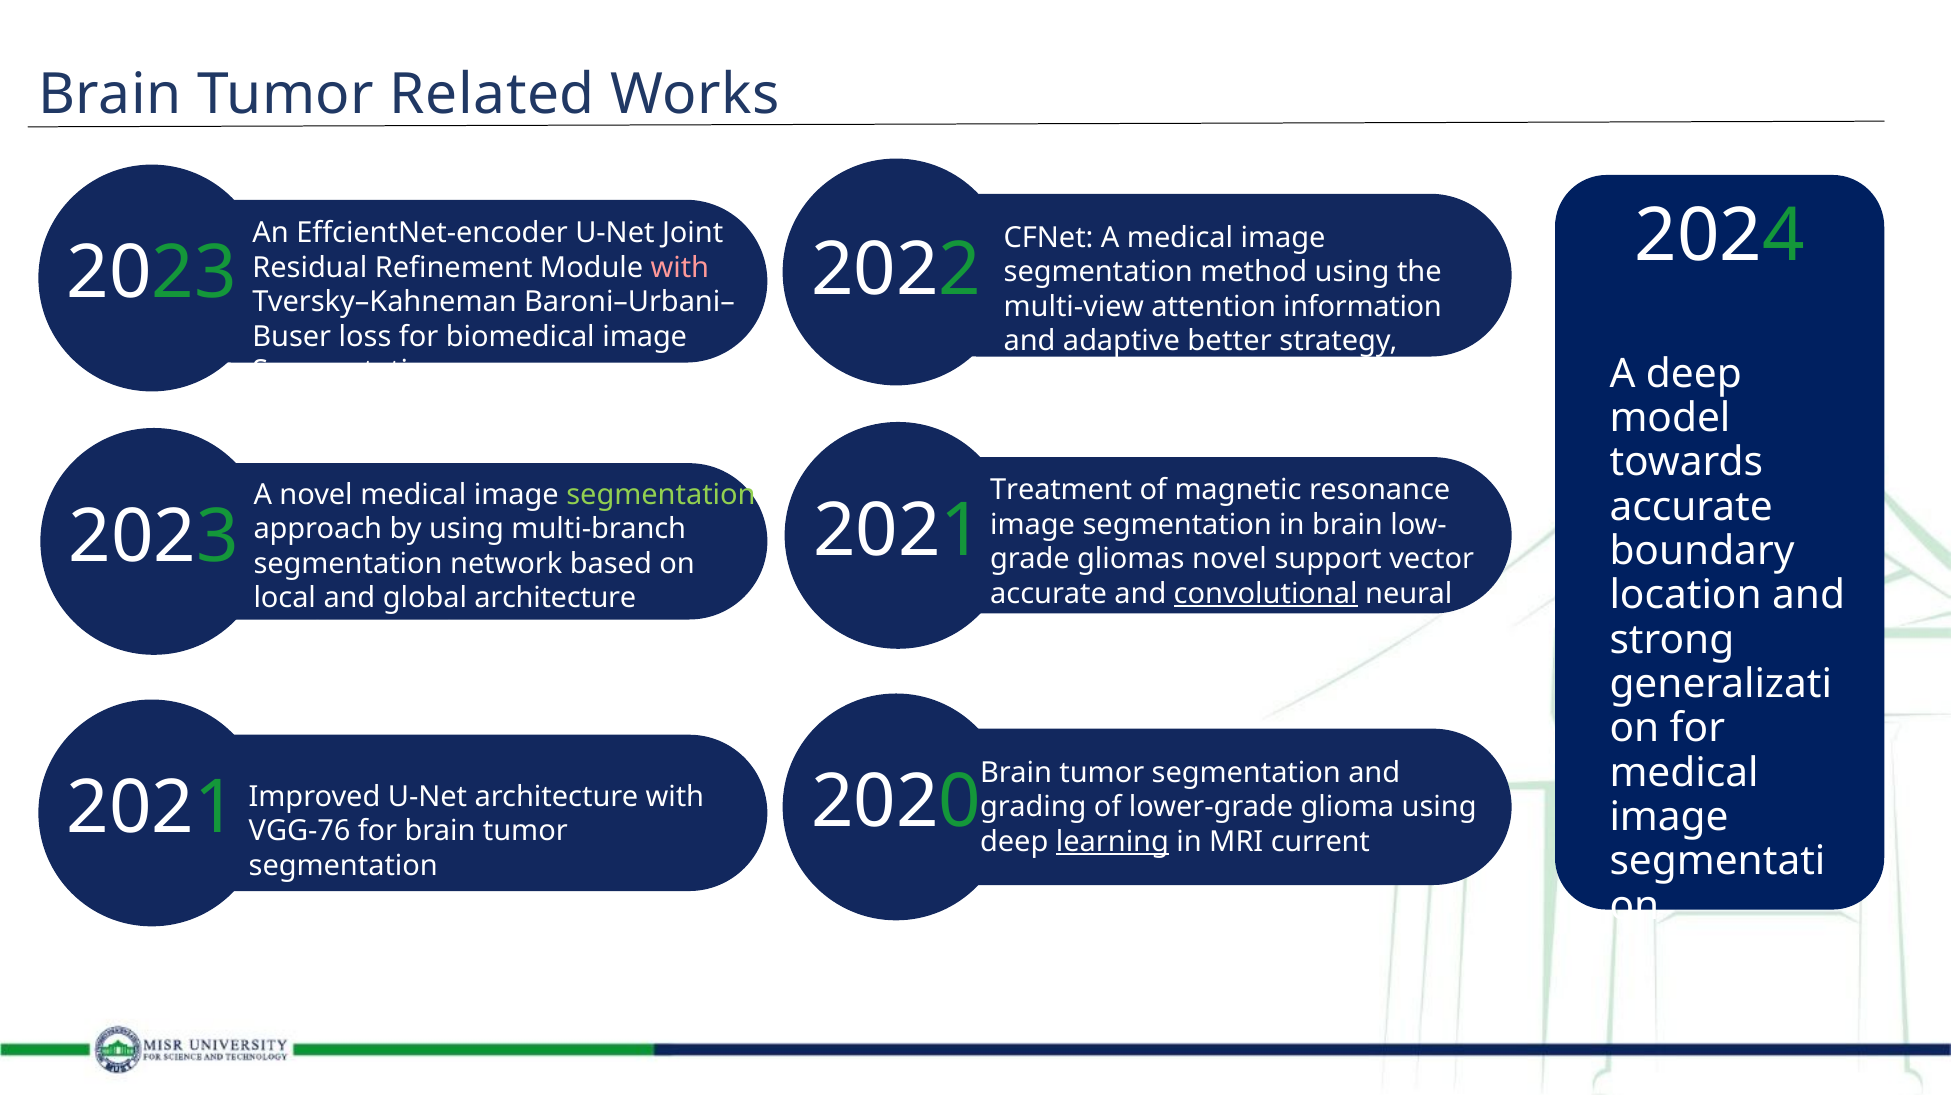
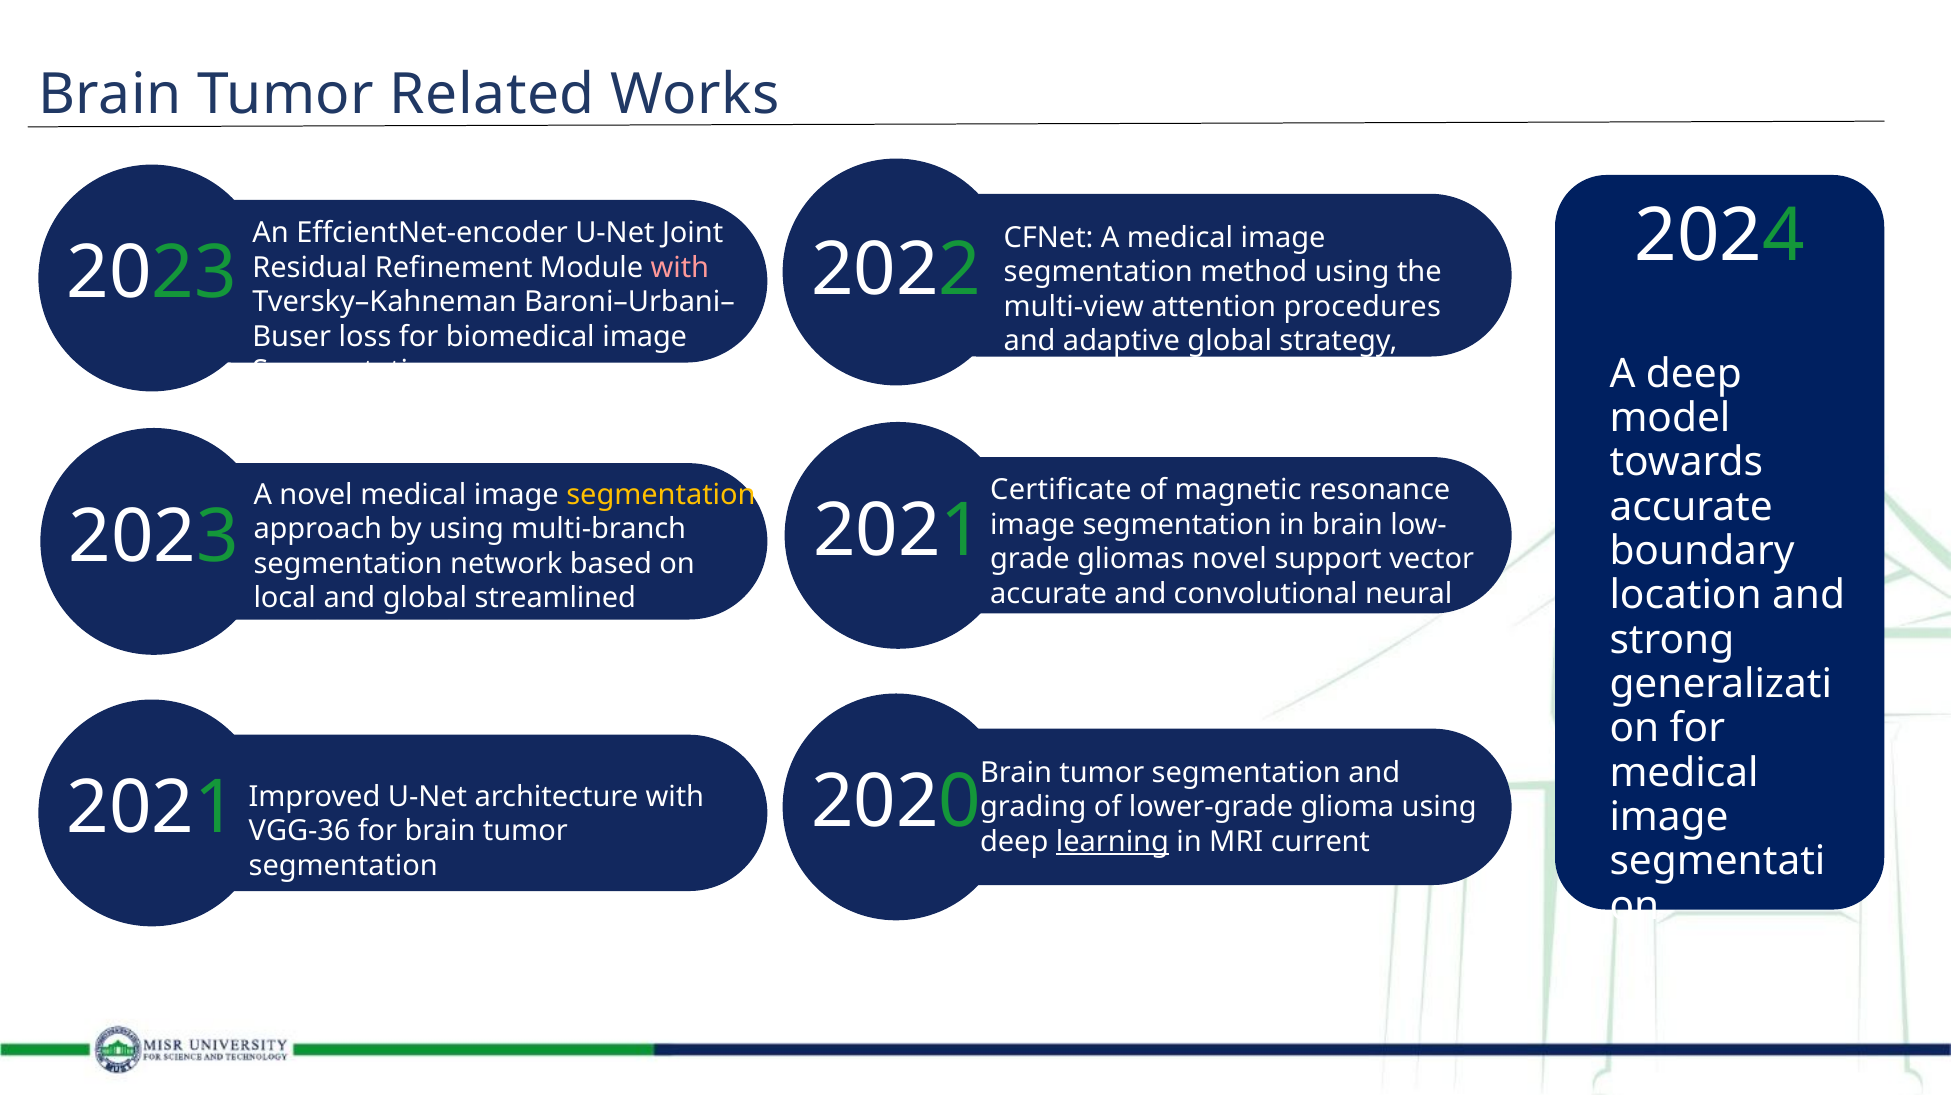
information: information -> procedures
adaptive better: better -> global
Treatment: Treatment -> Certificate
segmentation at (661, 495) colour: light green -> yellow
convolutional underline: present -> none
global architecture: architecture -> streamlined
VGG‑76: VGG‑76 -> VGG‑36
